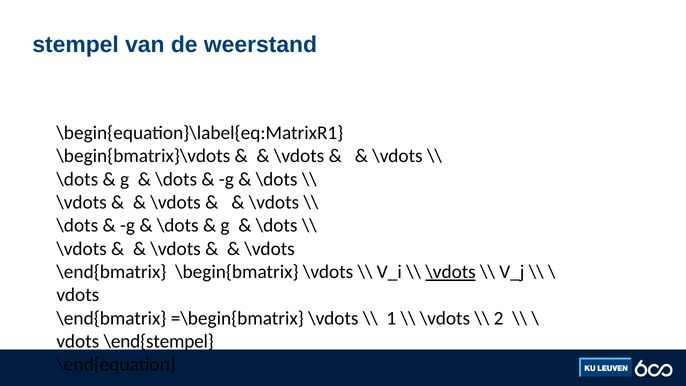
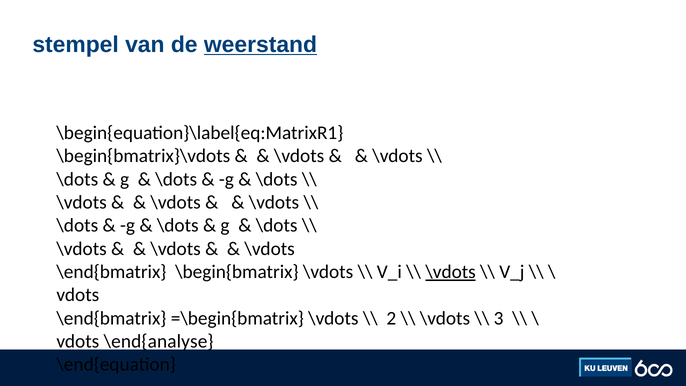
weerstand underline: none -> present
1: 1 -> 2
2: 2 -> 3
\end{stempel: \end{stempel -> \end{analyse
